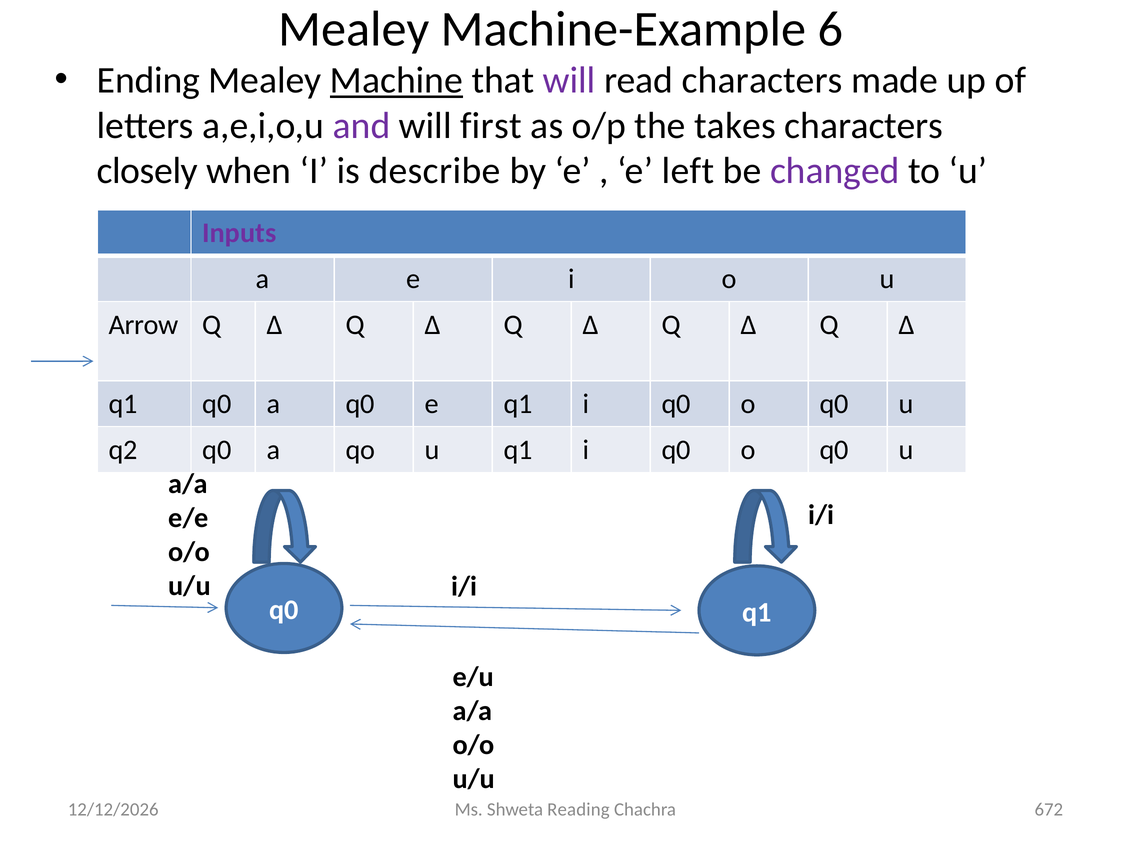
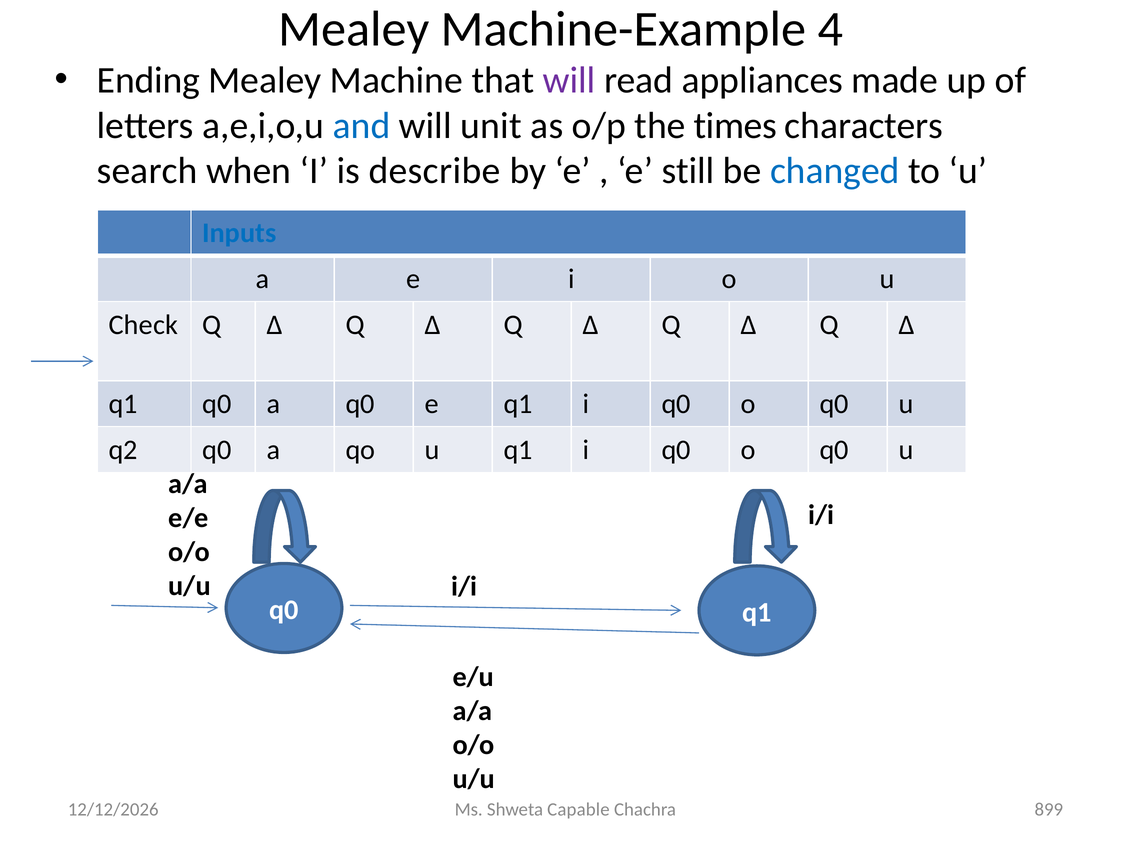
6: 6 -> 4
Machine underline: present -> none
read characters: characters -> appliances
and colour: purple -> blue
first: first -> unit
takes: takes -> times
closely: closely -> search
left: left -> still
changed colour: purple -> blue
Inputs colour: purple -> blue
Arrow: Arrow -> Check
Reading: Reading -> Capable
672: 672 -> 899
